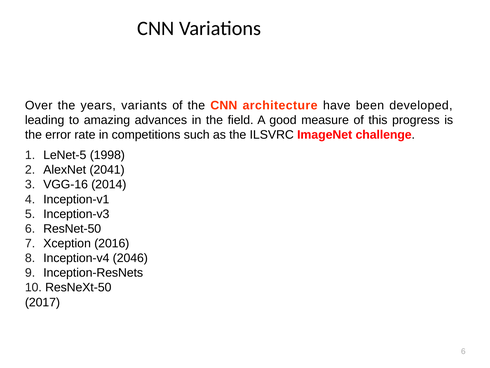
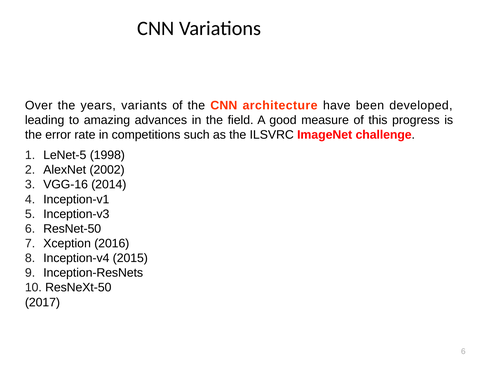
2041: 2041 -> 2002
2046: 2046 -> 2015
